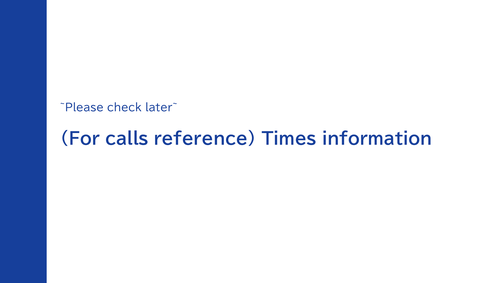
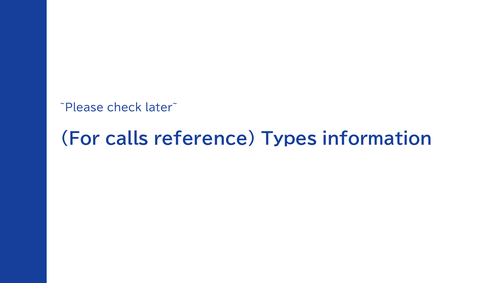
Times: Times -> Types
